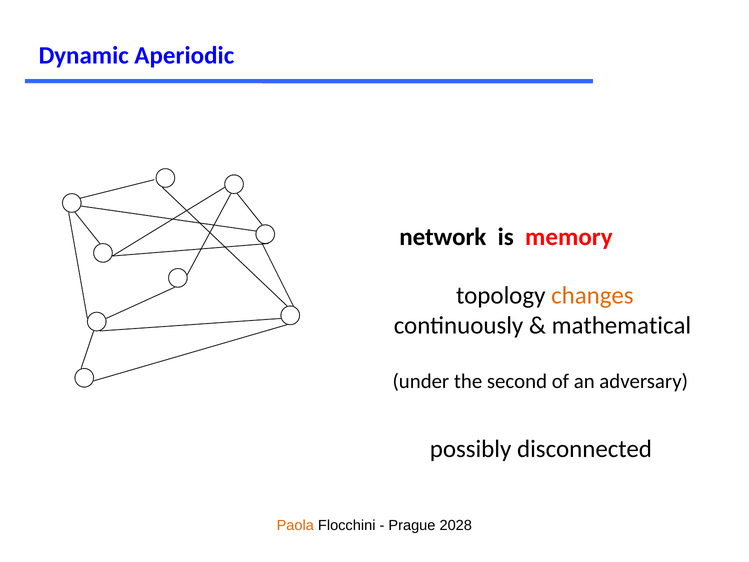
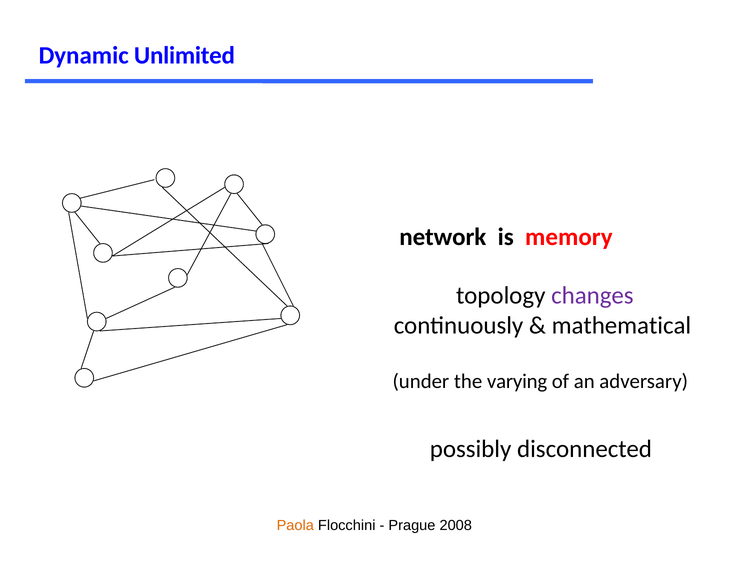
Aperiodic: Aperiodic -> Unlimited
changes colour: orange -> purple
second: second -> varying
2028: 2028 -> 2008
